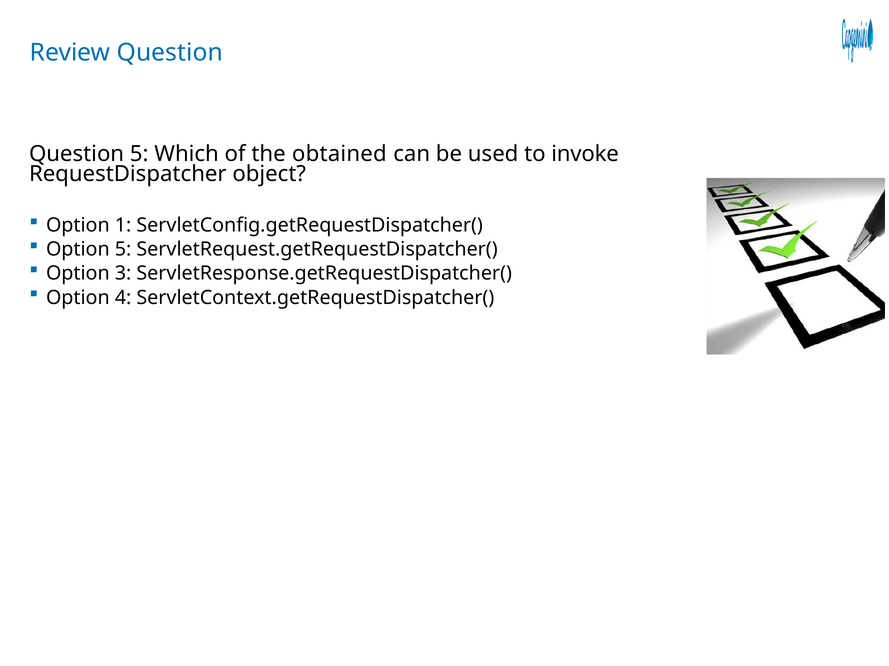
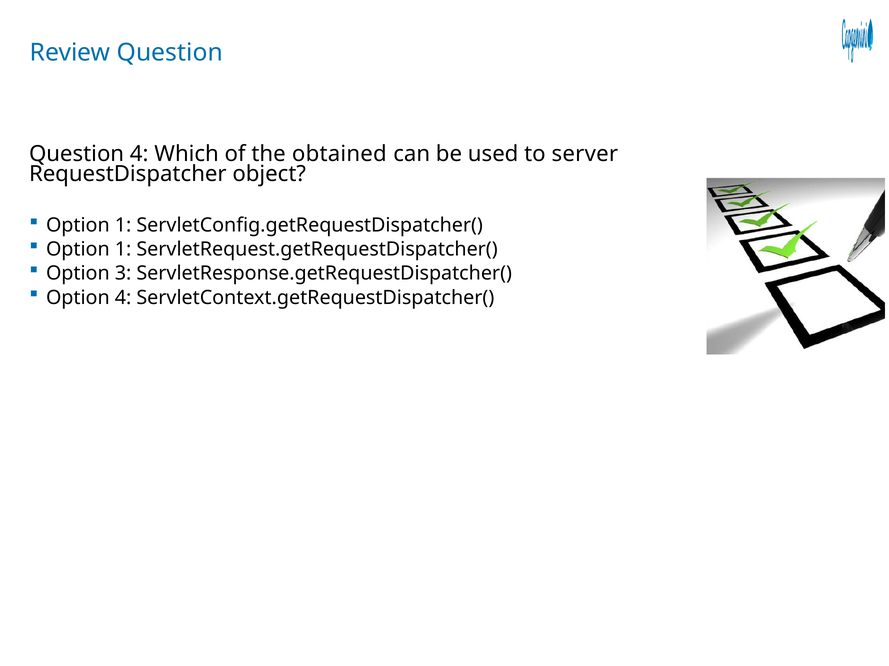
Question 5: 5 -> 4
invoke: invoke -> server
5 at (123, 250): 5 -> 1
